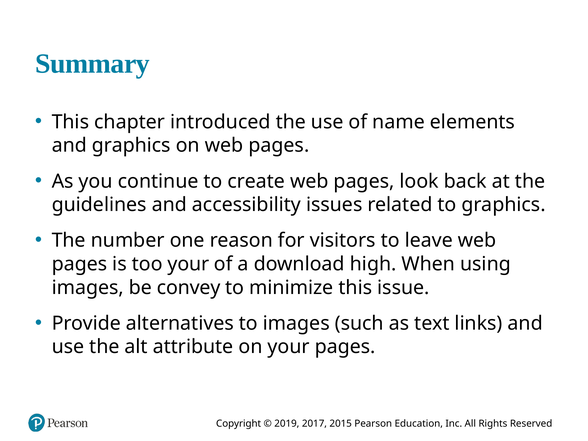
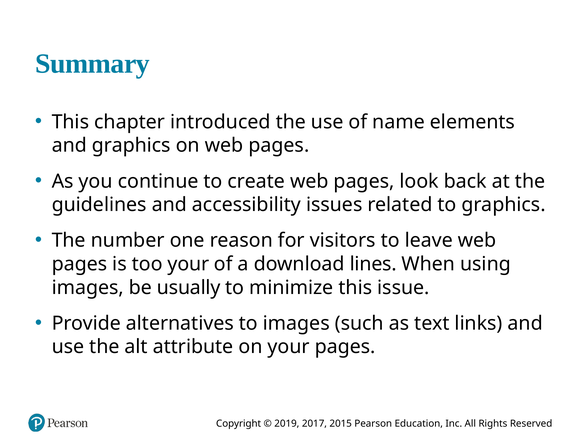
high: high -> lines
convey: convey -> usually
